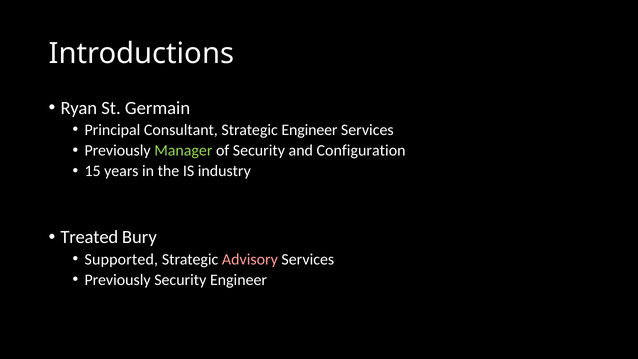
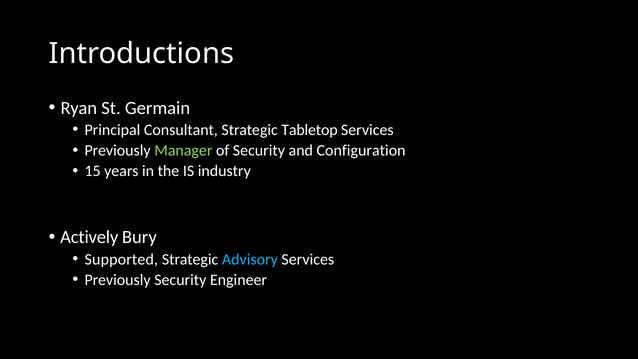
Strategic Engineer: Engineer -> Tabletop
Treated: Treated -> Actively
Advisory colour: pink -> light blue
